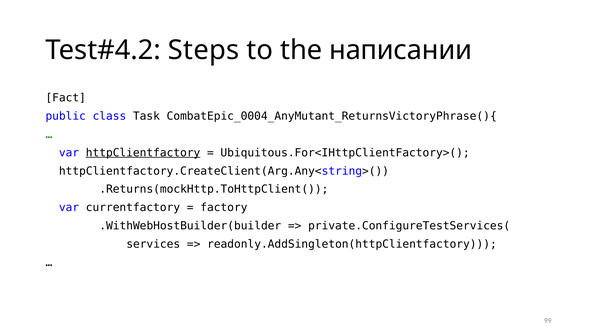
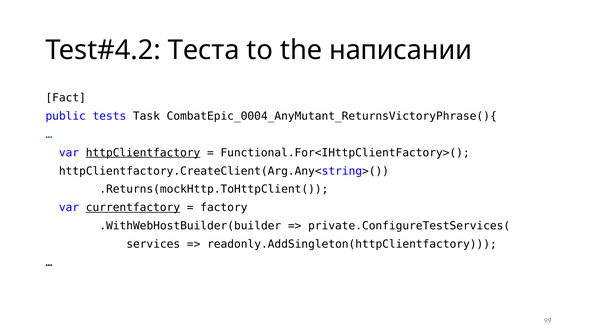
Steps: Steps -> Теста
class: class -> tests
Ubiquitous.For<IHttpClientFactory>(: Ubiquitous.For<IHttpClientFactory>( -> Functional.For<IHttpClientFactory>(
currentfactory underline: none -> present
